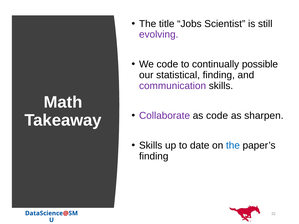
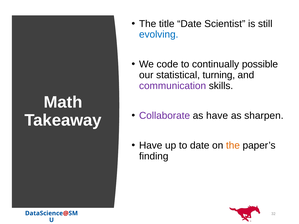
title Jobs: Jobs -> Date
evolving colour: purple -> blue
statistical finding: finding -> turning
as code: code -> have
Skills at (151, 146): Skills -> Have
the at (233, 146) colour: blue -> orange
